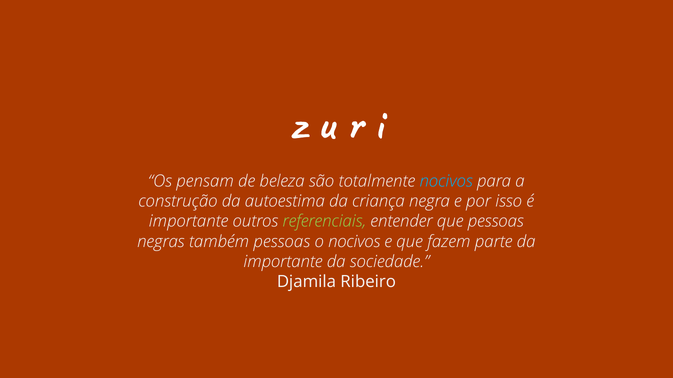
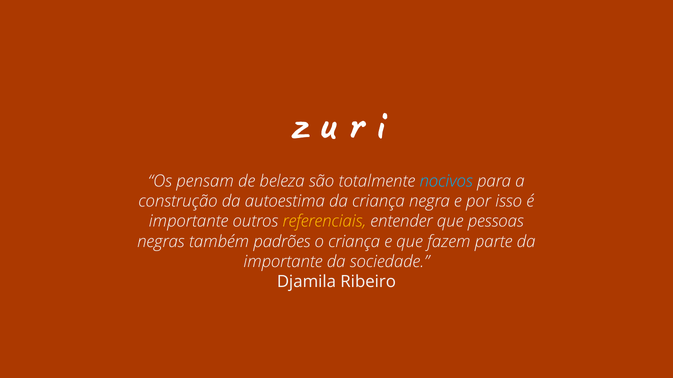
referenciais colour: light green -> yellow
também pessoas: pessoas -> padrões
o nocivos: nocivos -> criança
